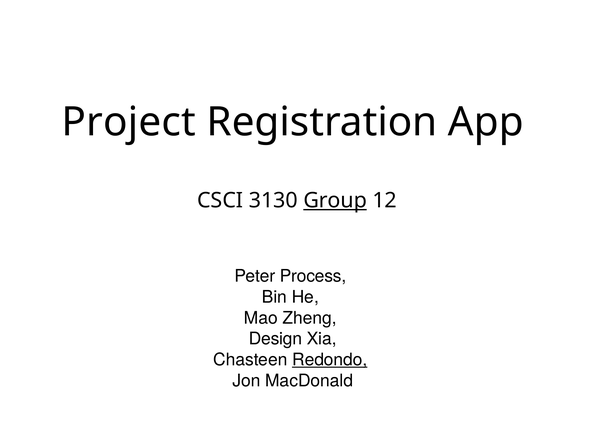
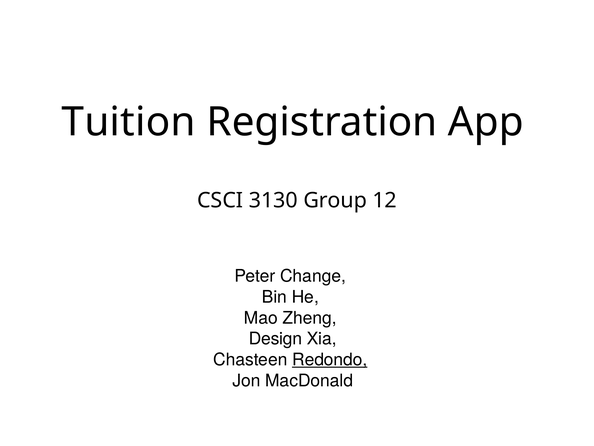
Project: Project -> Tuition
Group underline: present -> none
Process: Process -> Change
